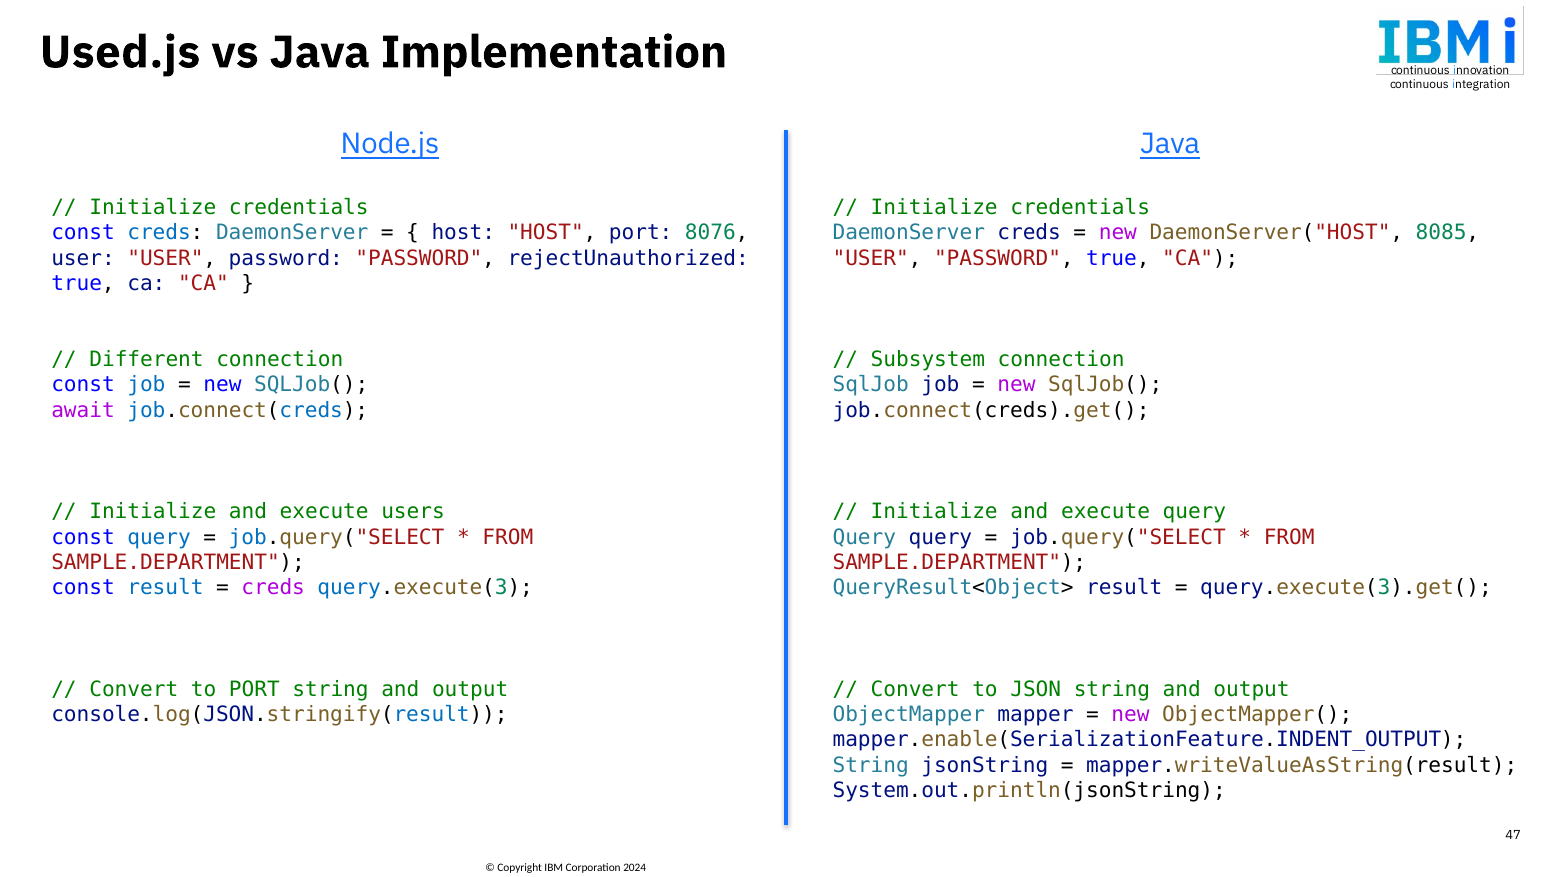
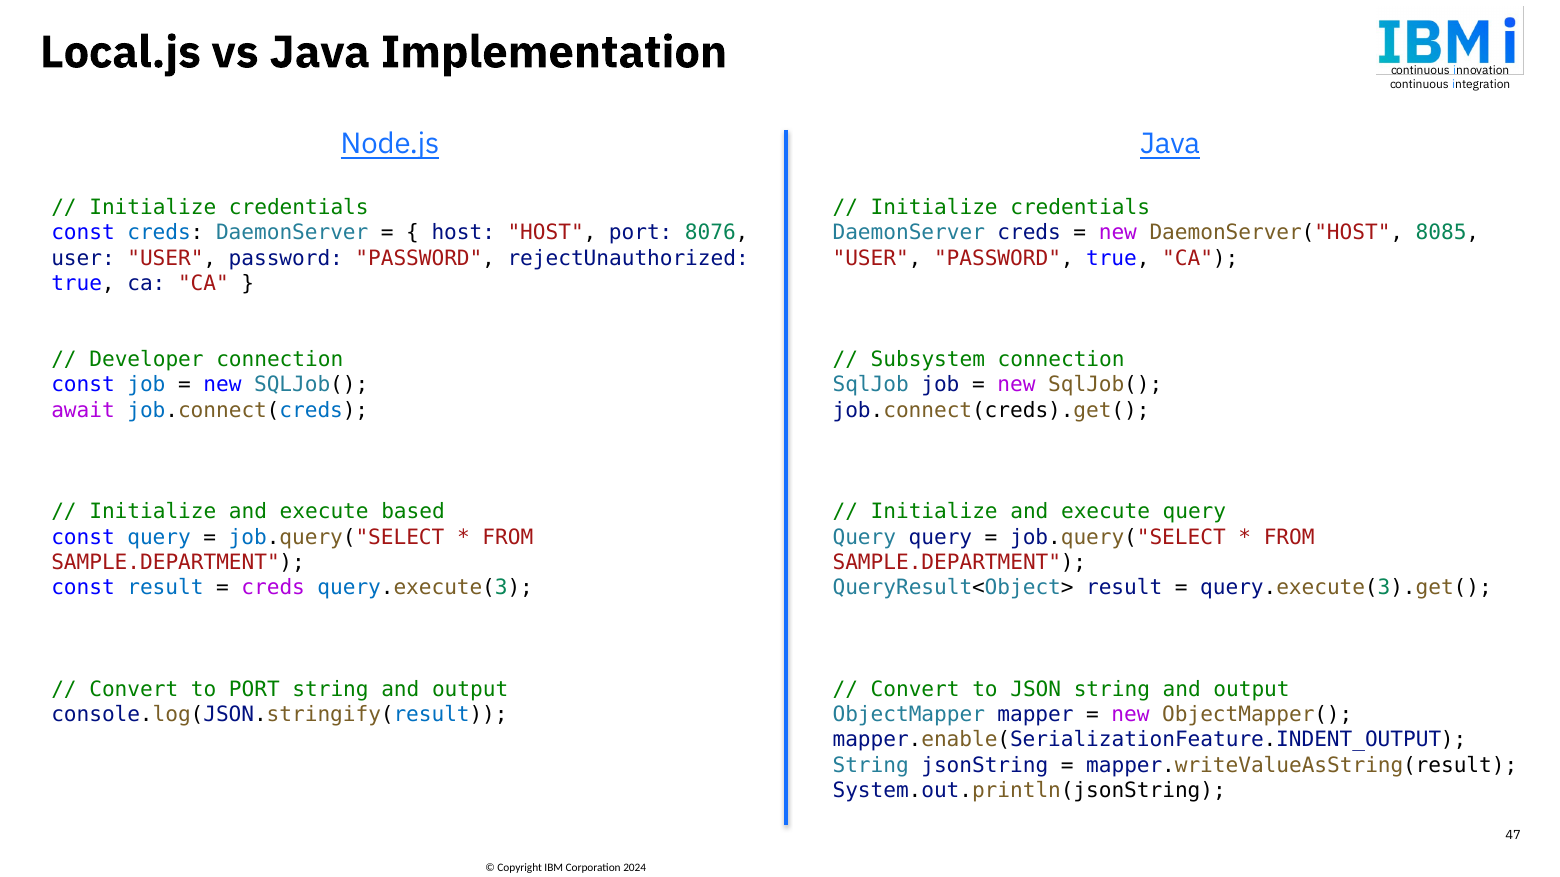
Used.js: Used.js -> Local.js
Different: Different -> Developer
users: users -> based
